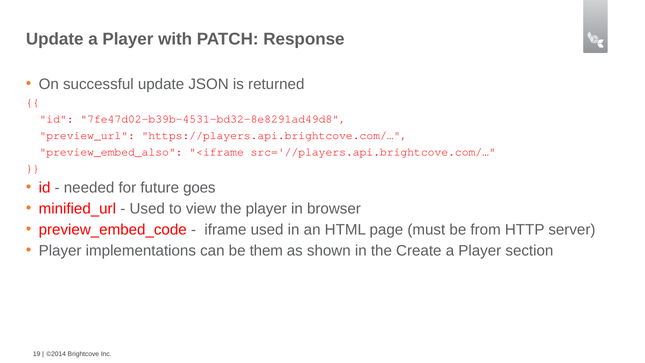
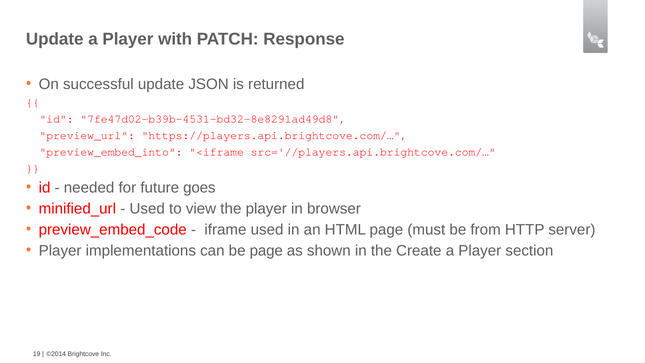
preview_embed_also: preview_embed_also -> preview_embed_into
be them: them -> page
